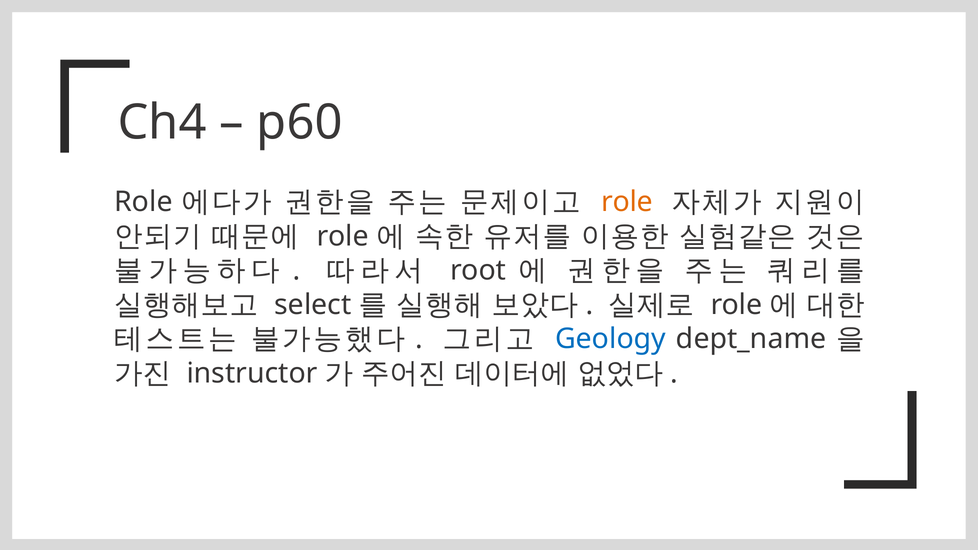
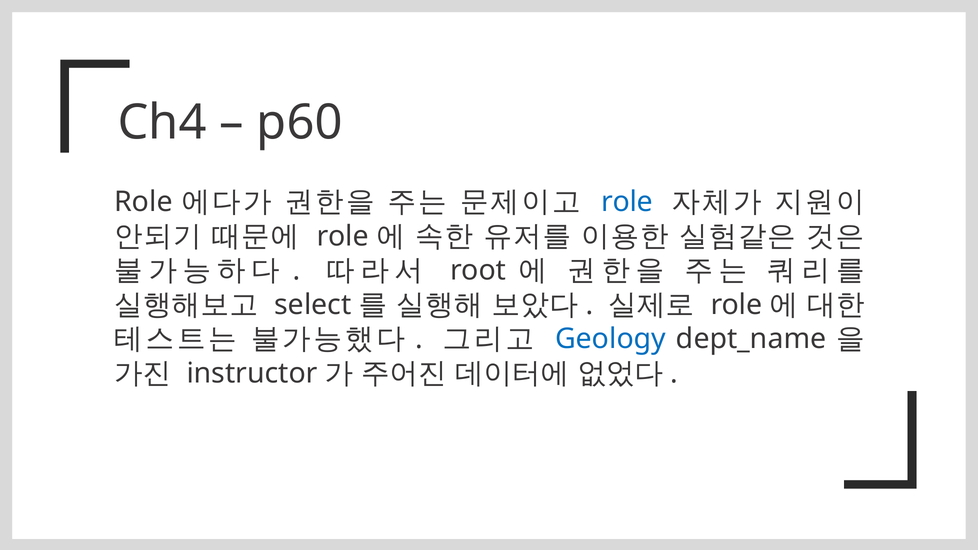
role at (627, 202) colour: orange -> blue
